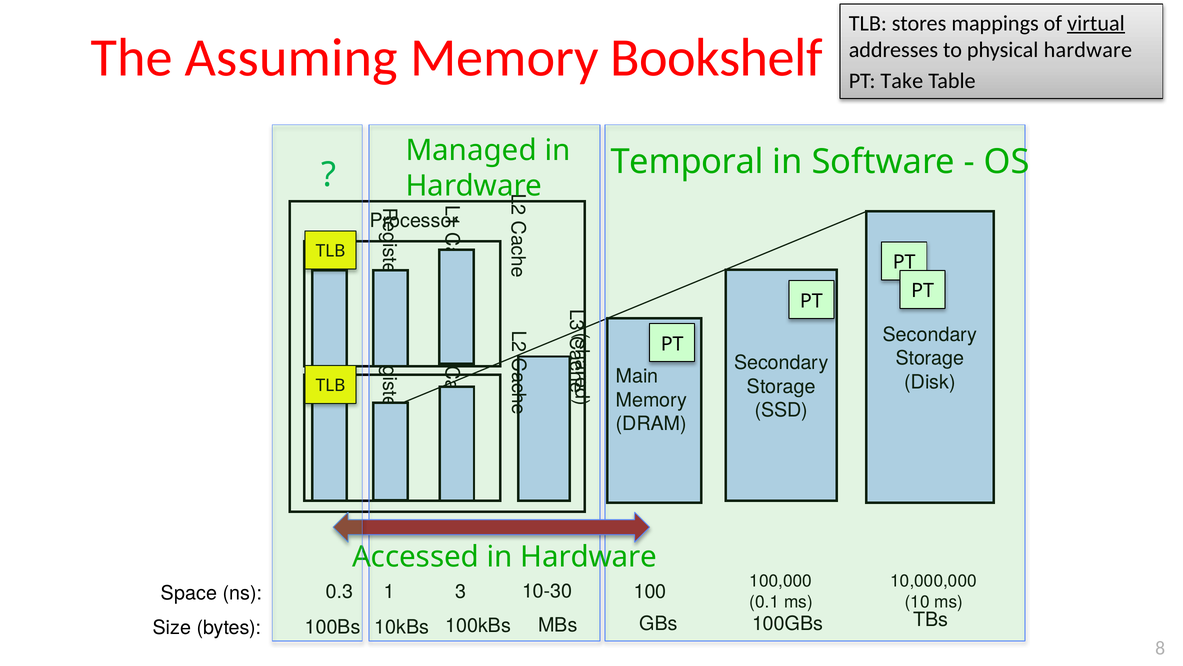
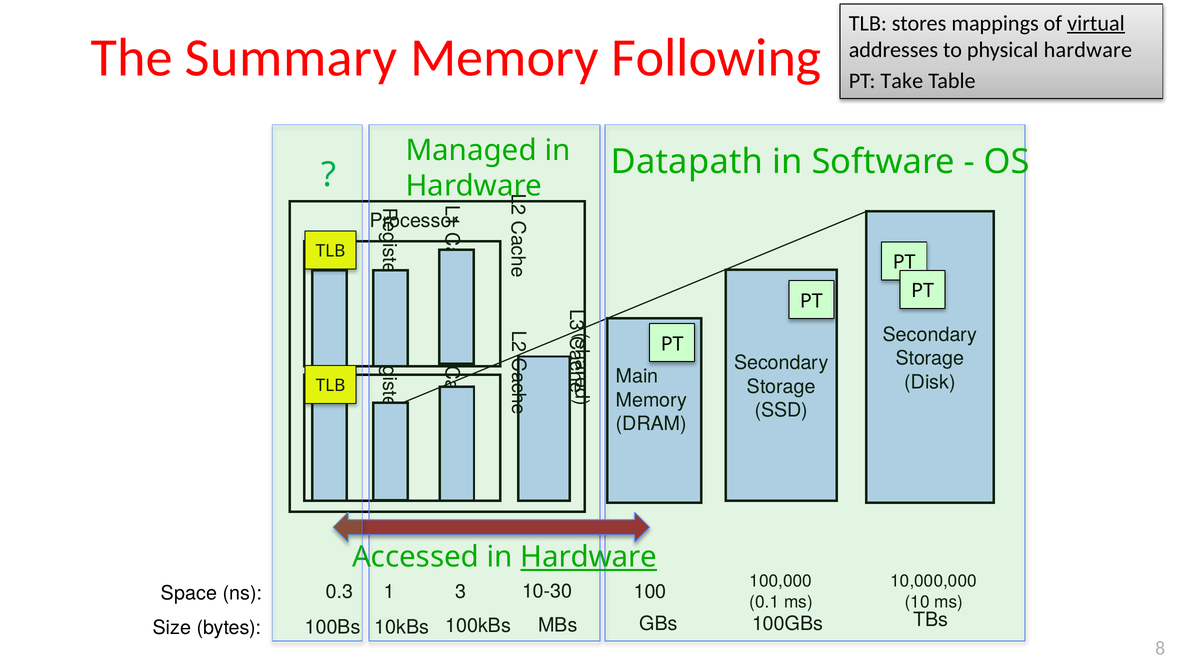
Assuming: Assuming -> Summary
Bookshelf: Bookshelf -> Following
Temporal: Temporal -> Datapath
Hardware at (589, 557) underline: none -> present
